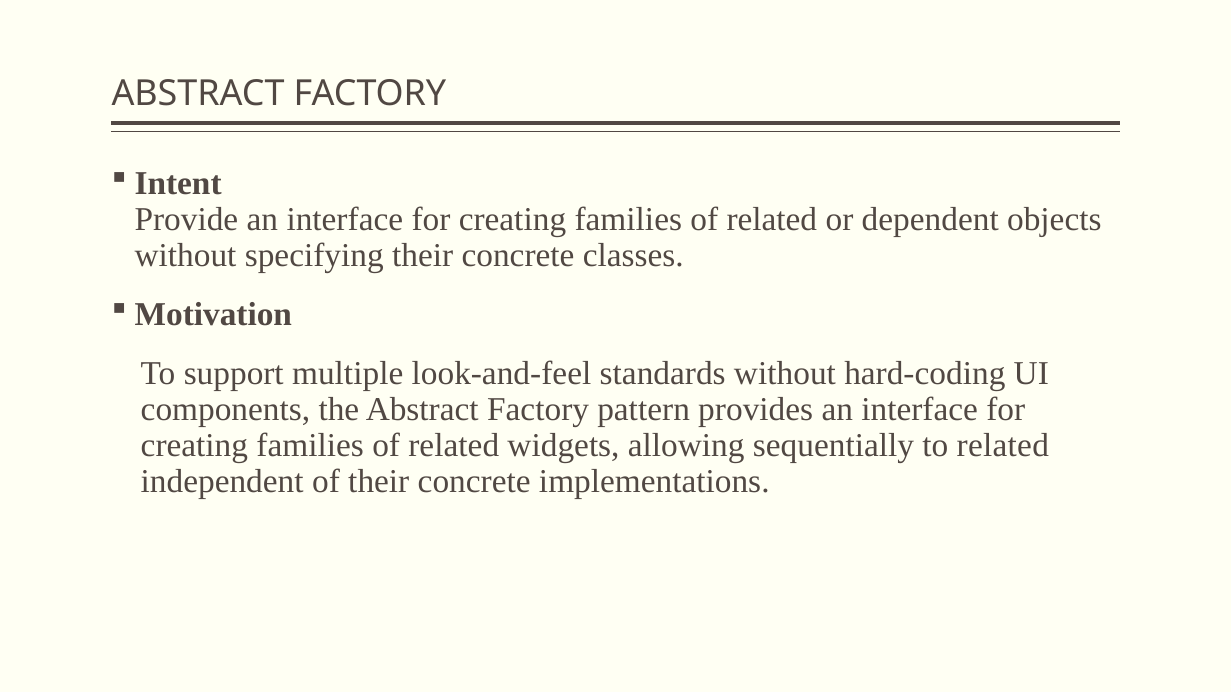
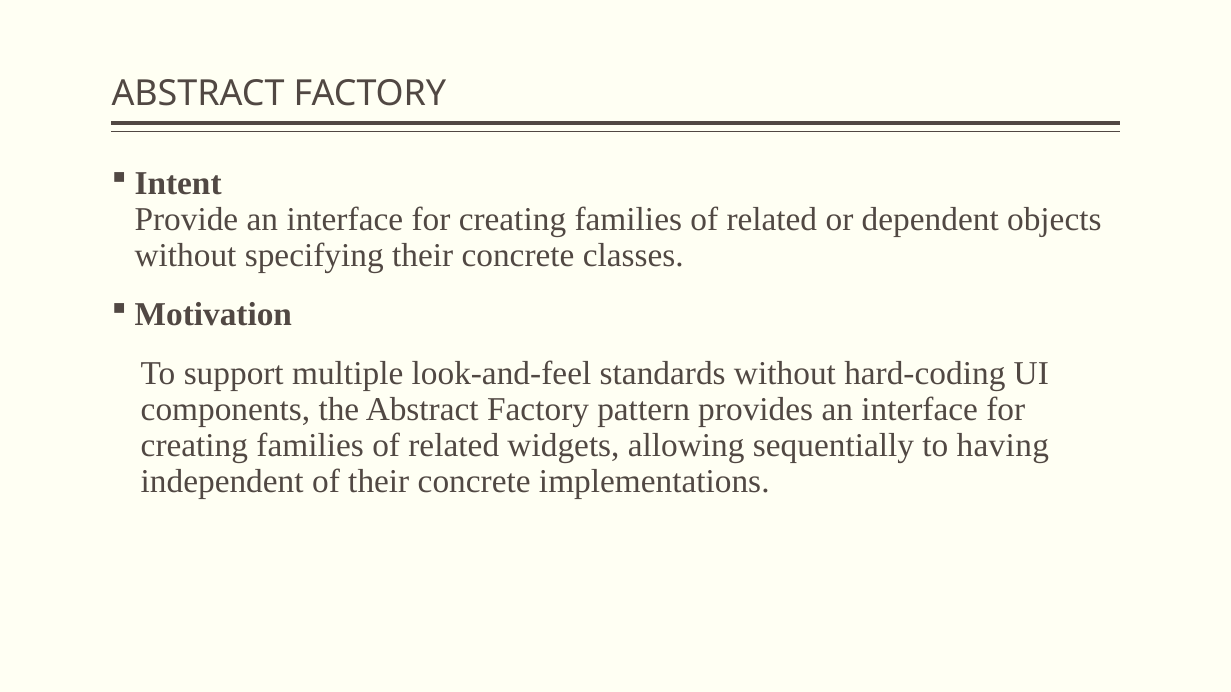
to related: related -> having
